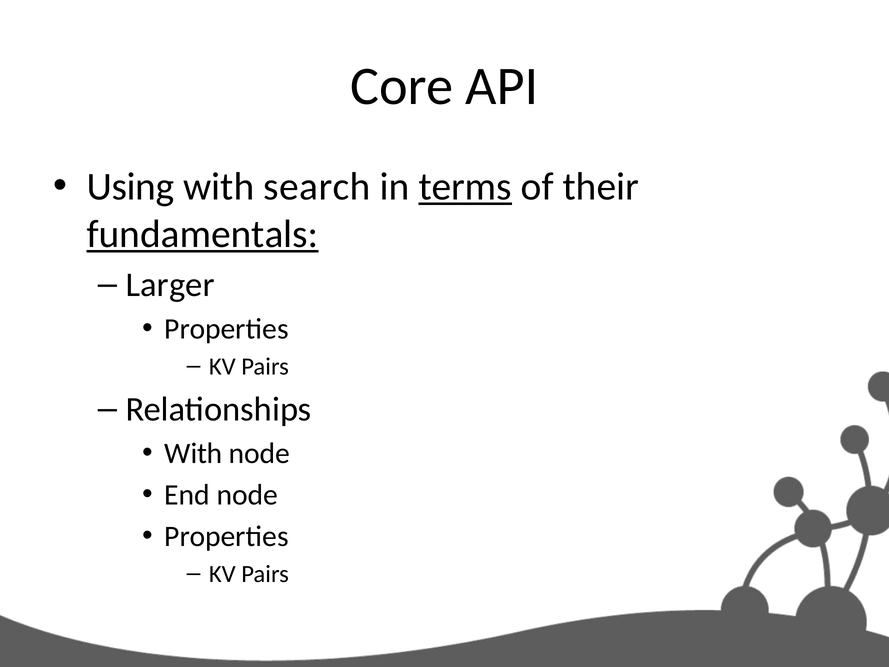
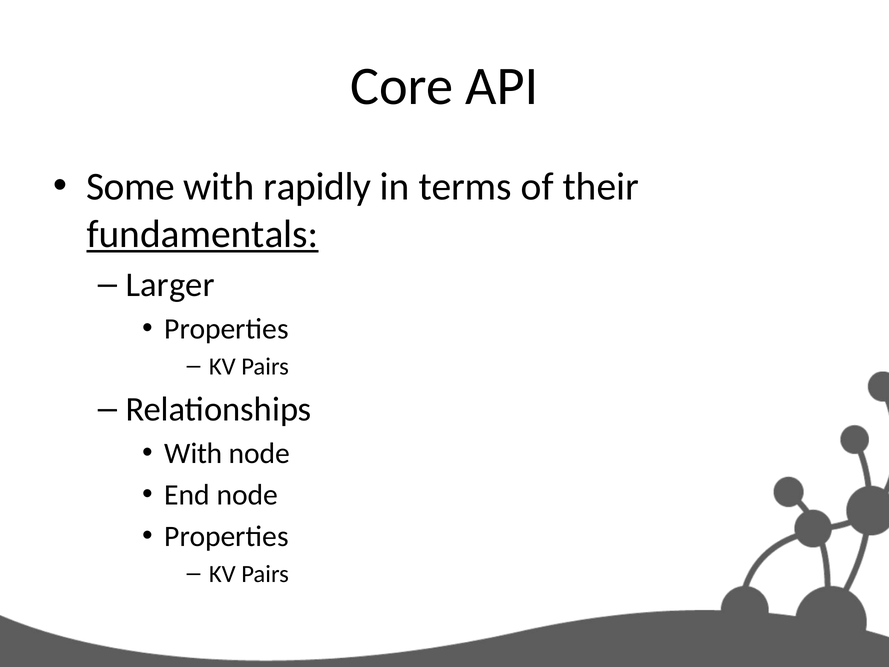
Using: Using -> Some
search: search -> rapidly
terms underline: present -> none
